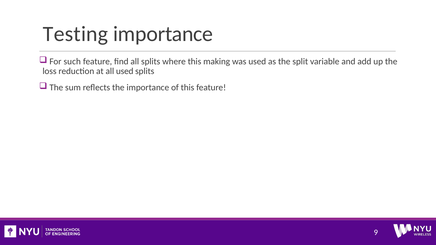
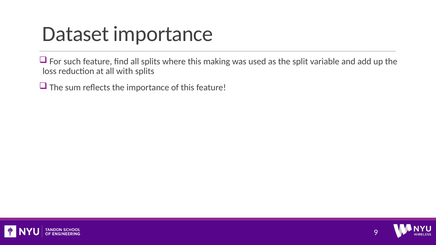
Testing: Testing -> Dataset
all used: used -> with
